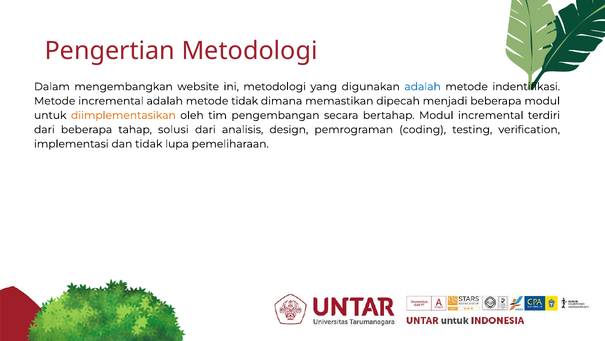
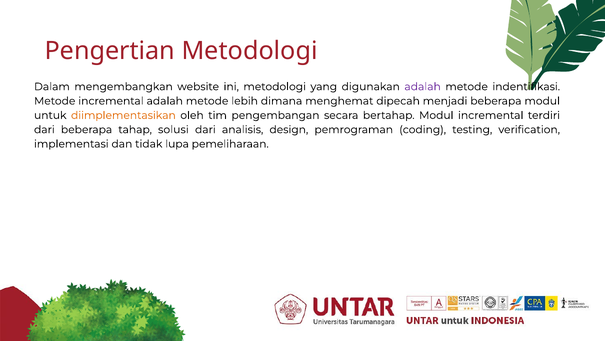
adalah at (423, 87) colour: blue -> purple
metode tidak: tidak -> lebih
memastikan: memastikan -> menghemat
